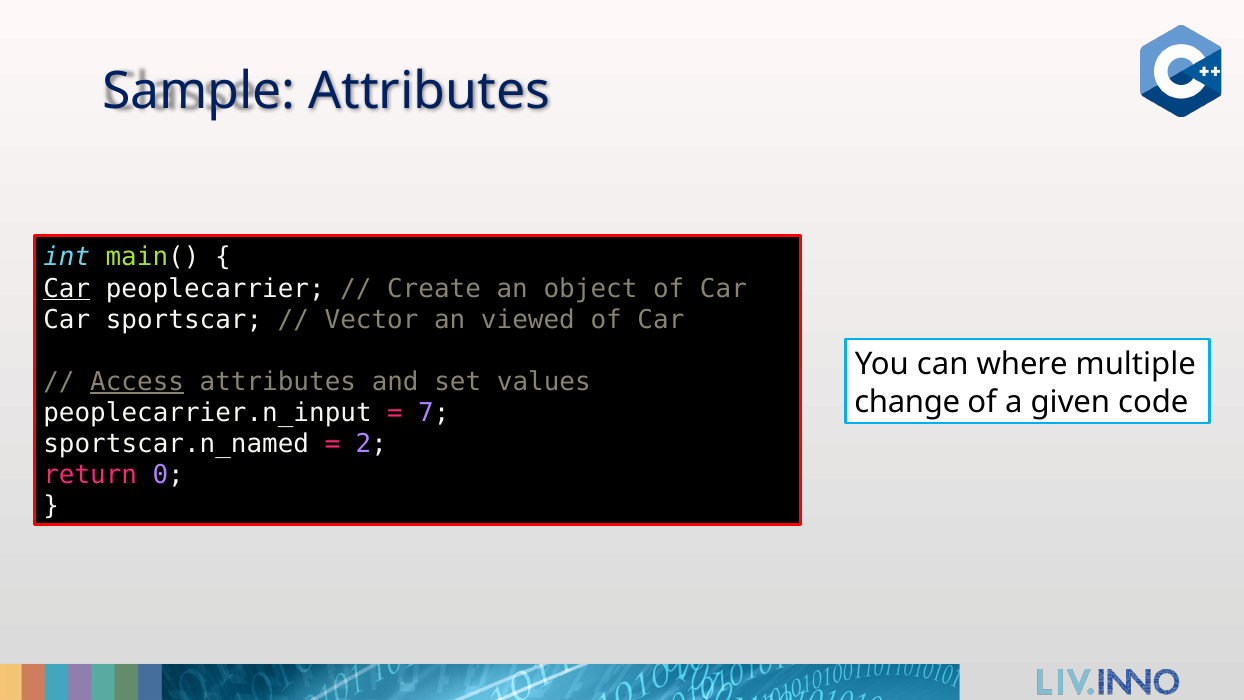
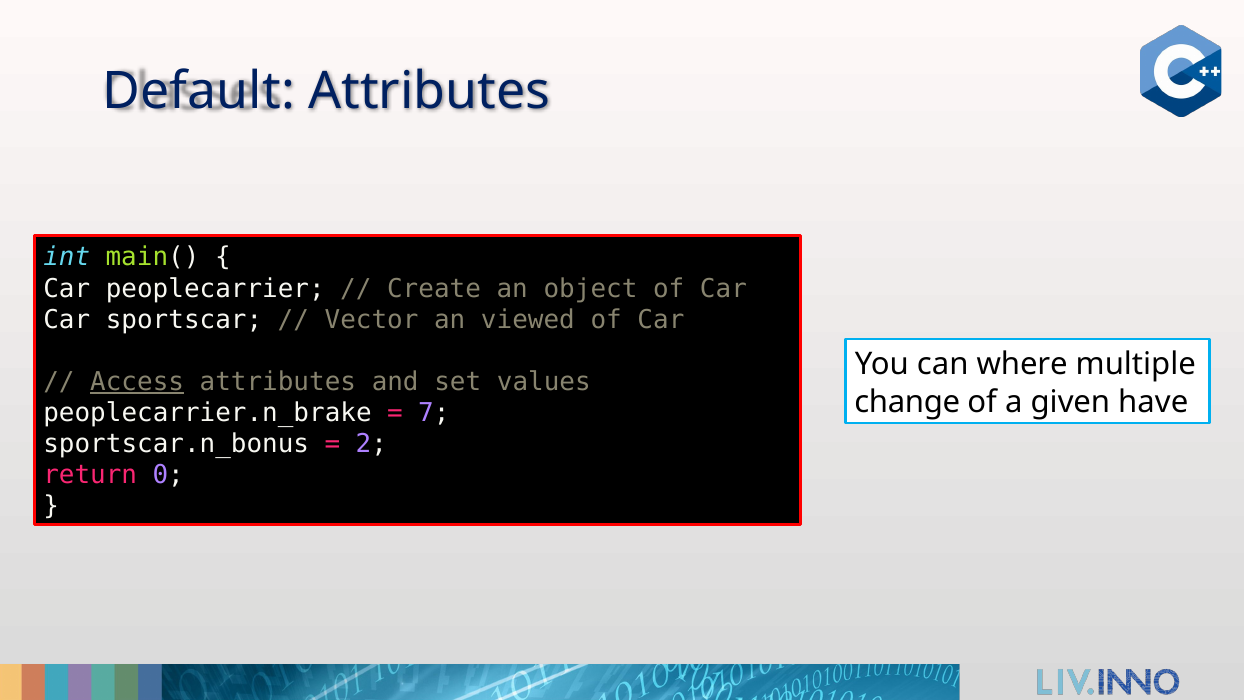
Sample: Sample -> Default
Car at (67, 288) underline: present -> none
code: code -> have
peoplecarrier.n_input: peoplecarrier.n_input -> peoplecarrier.n_brake
sportscar.n_named: sportscar.n_named -> sportscar.n_bonus
